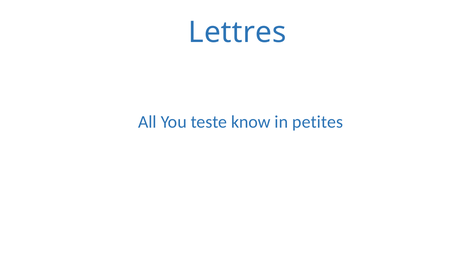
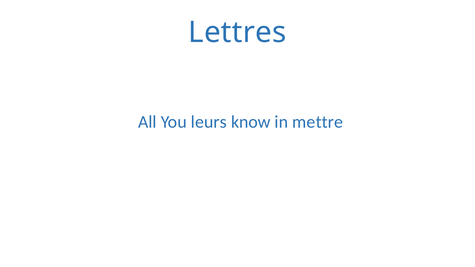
teste: teste -> leurs
petites: petites -> mettre
